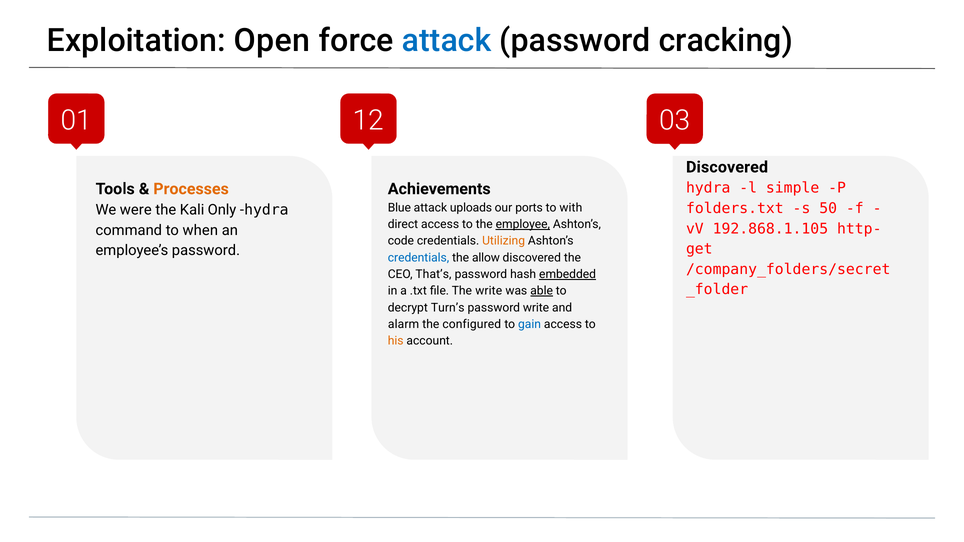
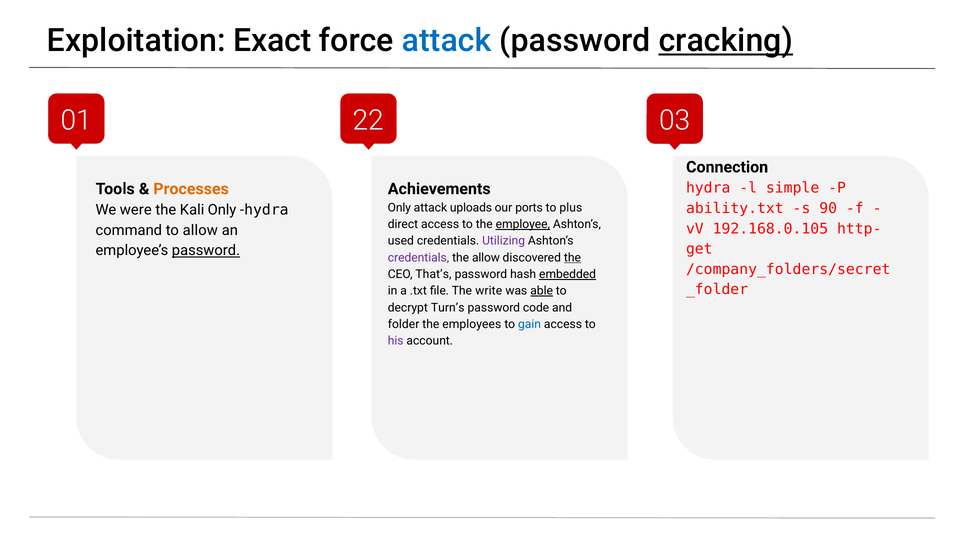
Open: Open -> Exact
cracking underline: none -> present
12: 12 -> 22
Discovered at (727, 167): Discovered -> Connection
folders.txt: folders.txt -> ability.txt
50: 50 -> 90
Blue at (399, 208): Blue -> Only
with: with -> plus
192.868.1.105: 192.868.1.105 -> 192.168.0.105
to when: when -> allow
code: code -> used
Utilizing colour: orange -> purple
password at (206, 251) underline: none -> present
credentials at (418, 258) colour: blue -> purple
the at (572, 258) underline: none -> present
password write: write -> code
alarm: alarm -> folder
configured: configured -> employees
his colour: orange -> purple
